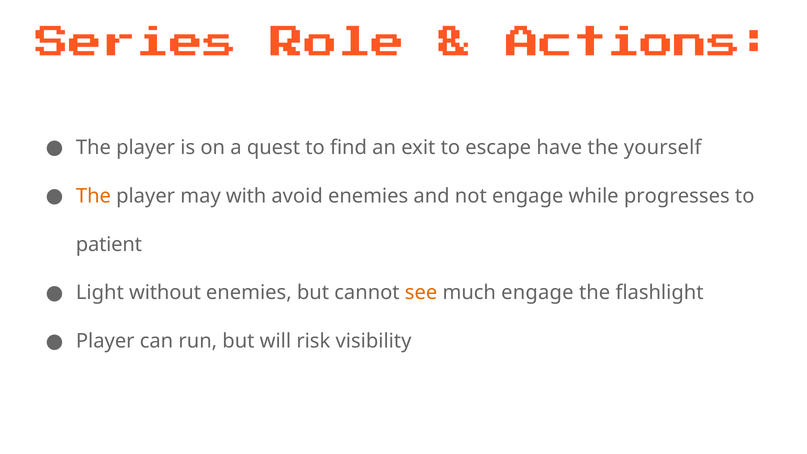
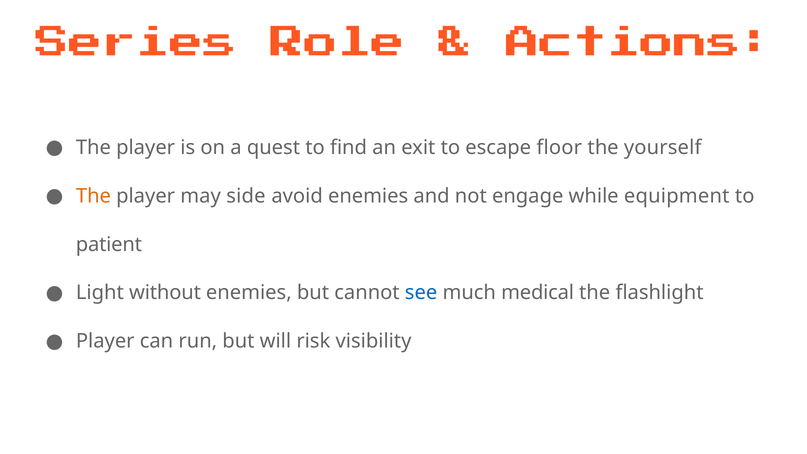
have: have -> floor
with: with -> side
progresses: progresses -> equipment
see colour: orange -> blue
much engage: engage -> medical
